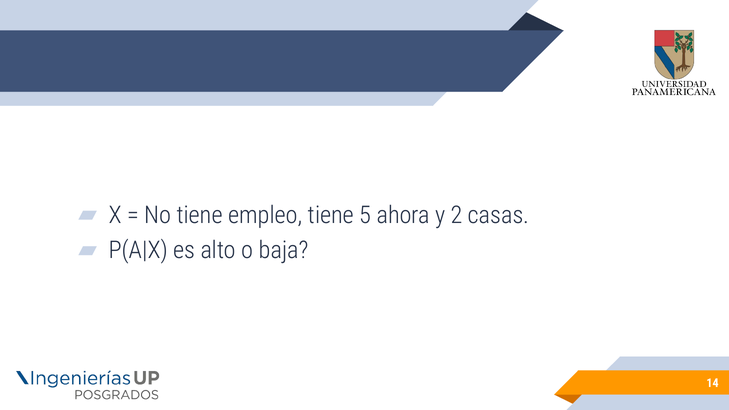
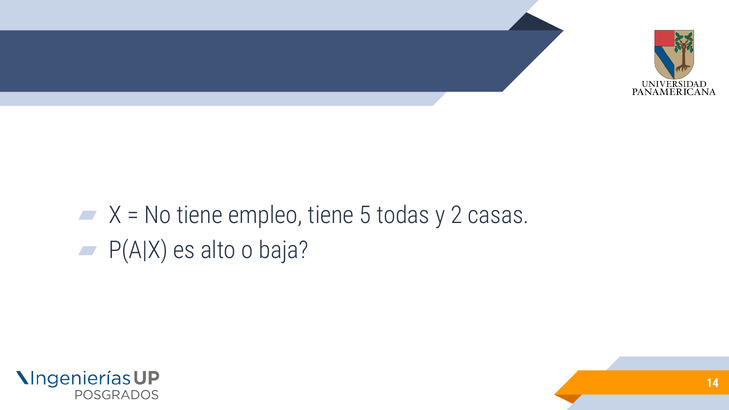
ahora: ahora -> todas
